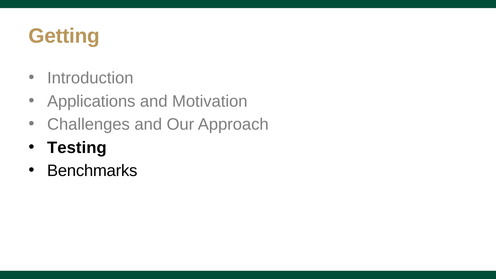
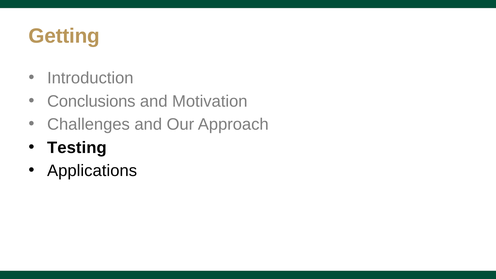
Applications: Applications -> Conclusions
Benchmarks: Benchmarks -> Applications
